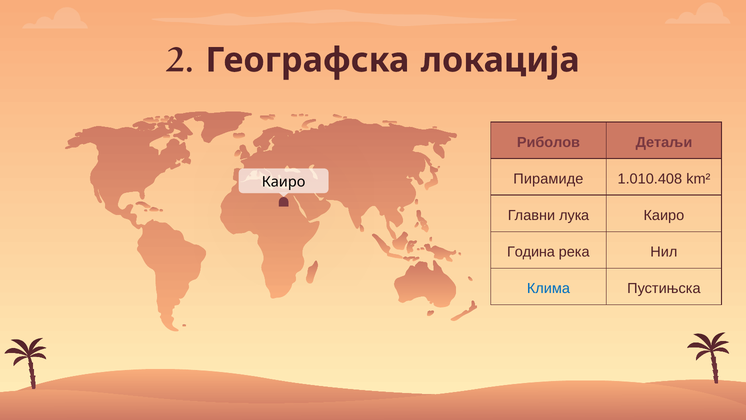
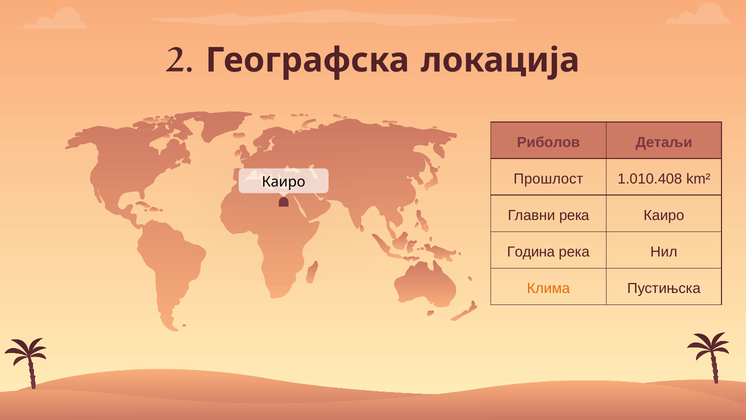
Пирамиде: Пирамиде -> Прошлост
Главни лука: лука -> река
Клима colour: blue -> orange
